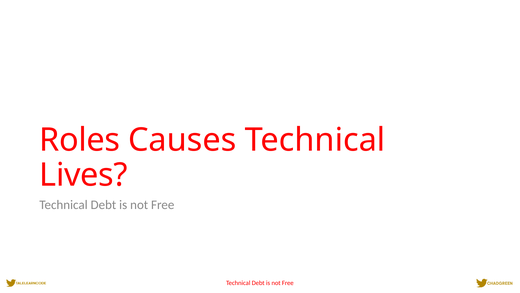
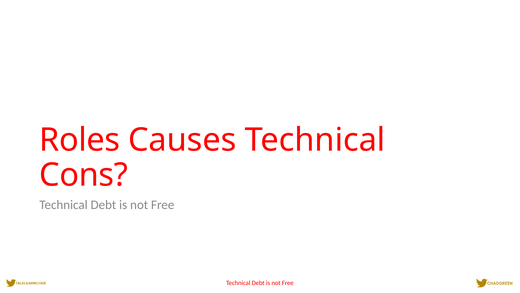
Lives: Lives -> Cons
